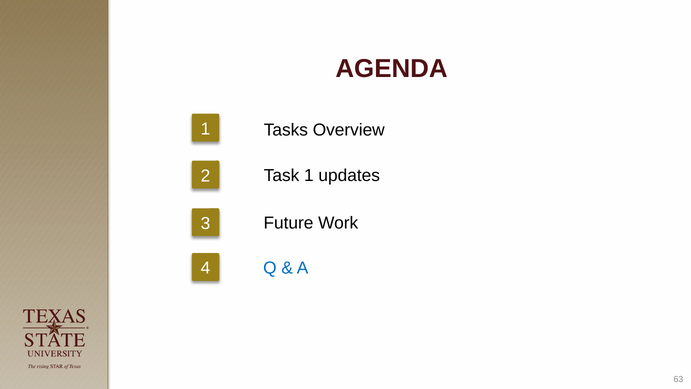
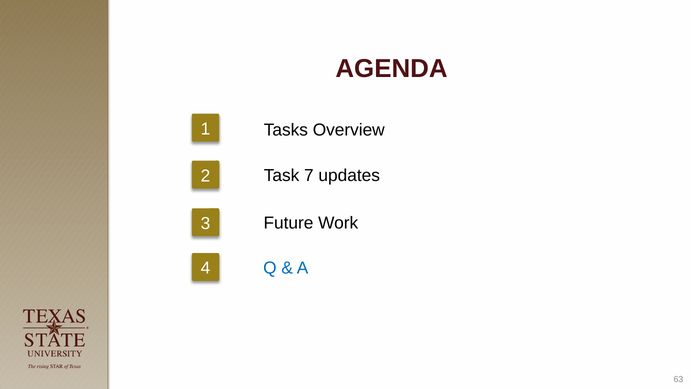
Task 1: 1 -> 7
